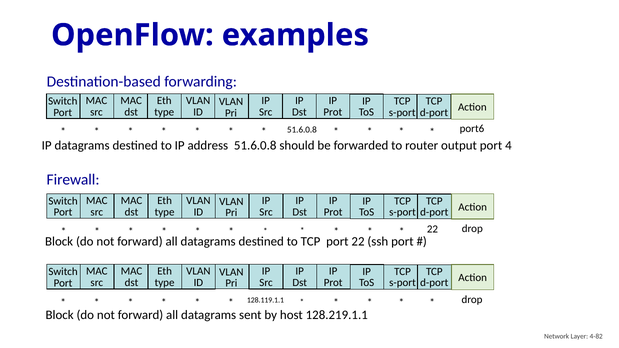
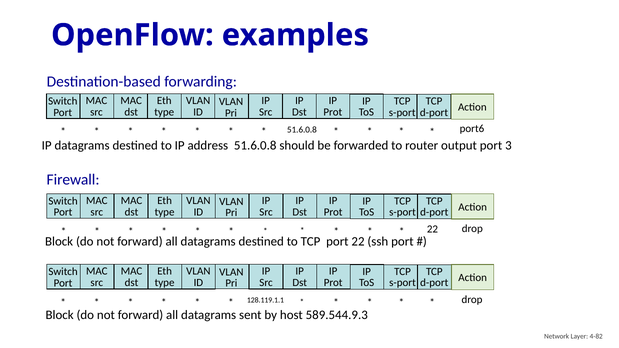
4: 4 -> 3
128.219.1.1: 128.219.1.1 -> 589.544.9.3
